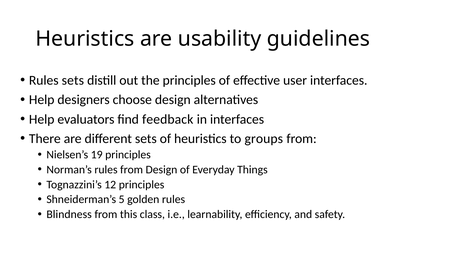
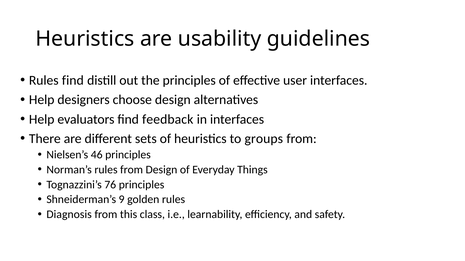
Rules sets: sets -> find
19: 19 -> 46
12: 12 -> 76
5: 5 -> 9
Blindness: Blindness -> Diagnosis
